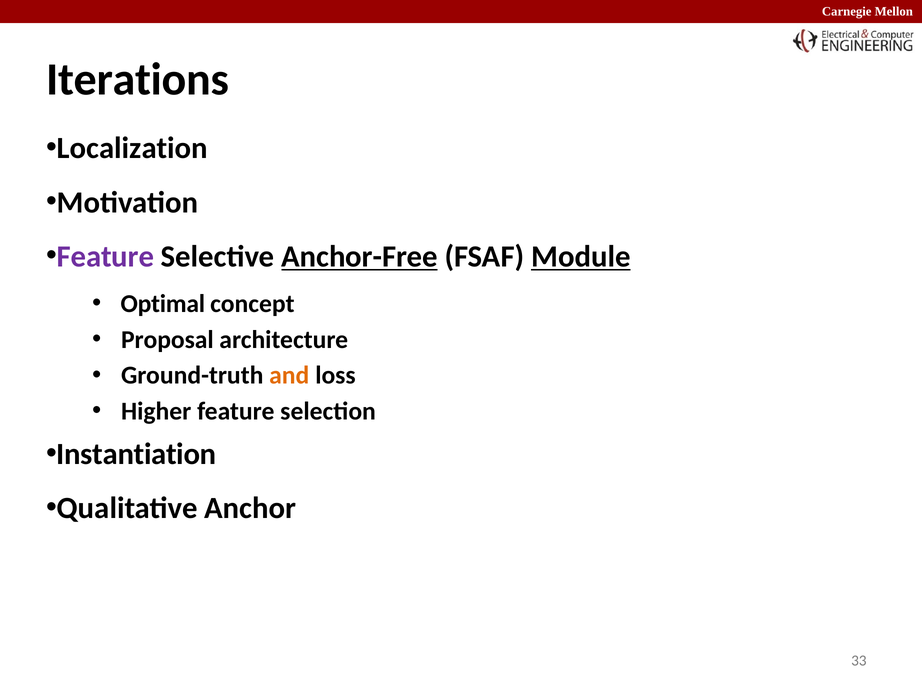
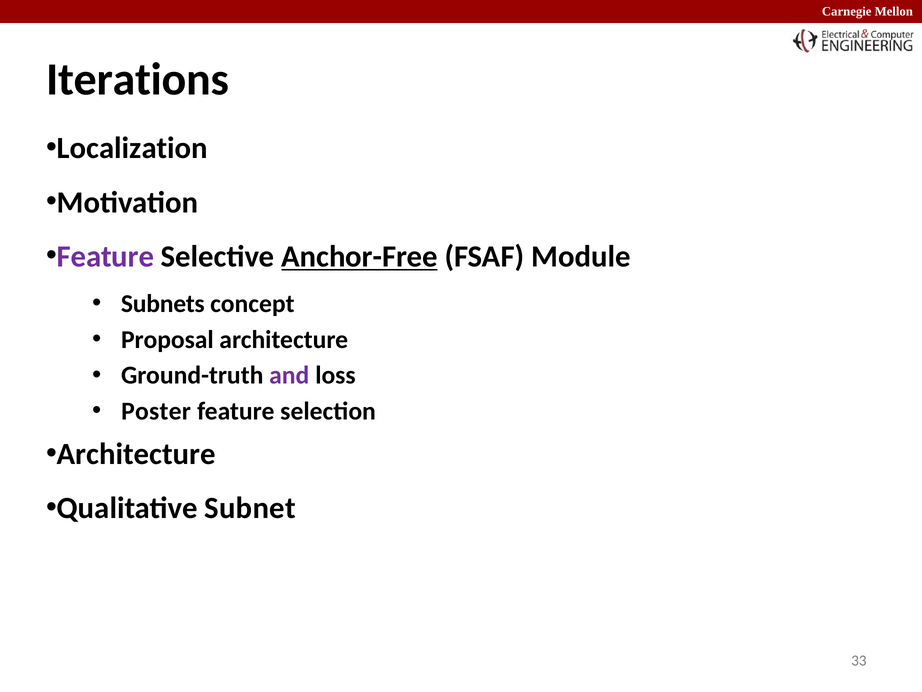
Module underline: present -> none
Optimal: Optimal -> Subnets
and colour: orange -> purple
Higher: Higher -> Poster
Instantiation at (136, 454): Instantiation -> Architecture
Anchor: Anchor -> Subnet
